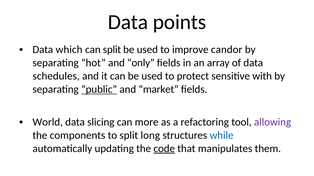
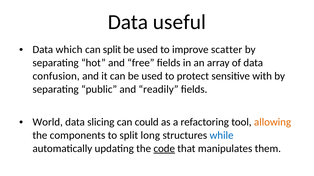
points: points -> useful
candor: candor -> scatter
only: only -> free
schedules: schedules -> confusion
public underline: present -> none
market: market -> readily
more: more -> could
allowing colour: purple -> orange
